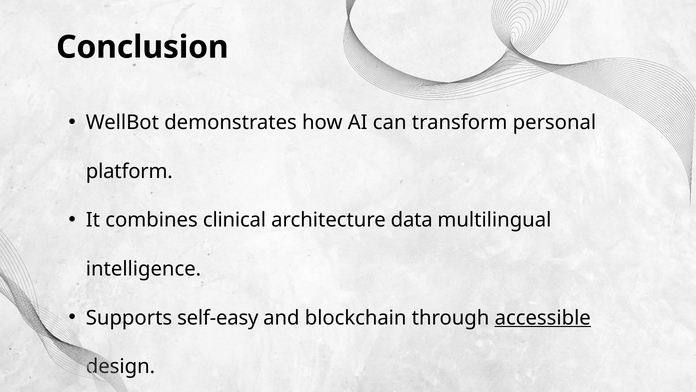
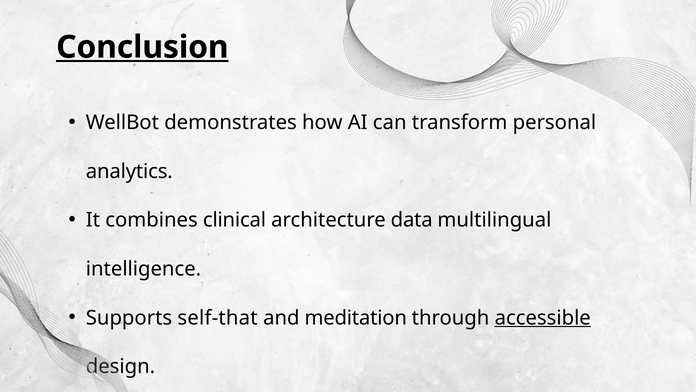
Conclusion underline: none -> present
platform: platform -> analytics
self-easy: self-easy -> self-that
blockchain: blockchain -> meditation
